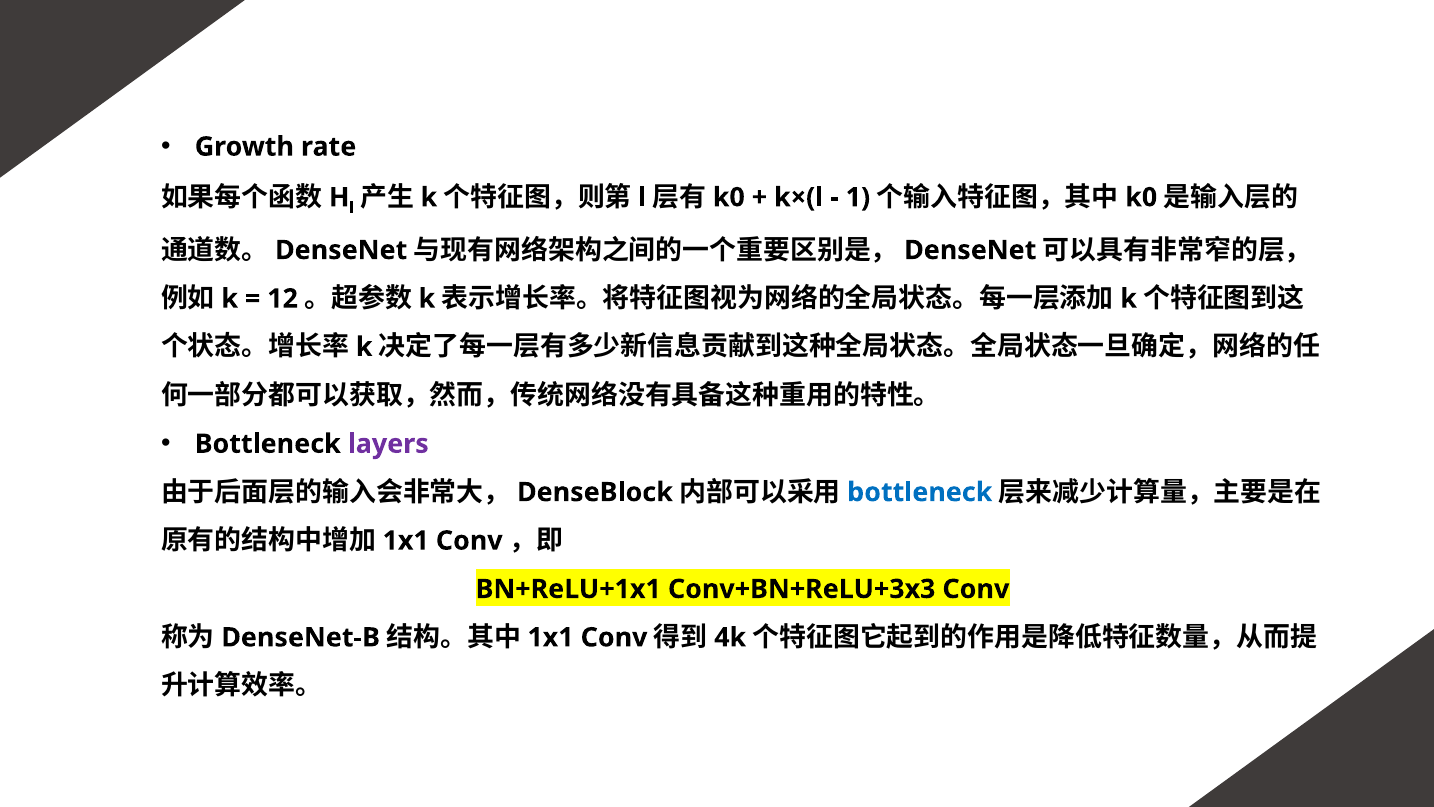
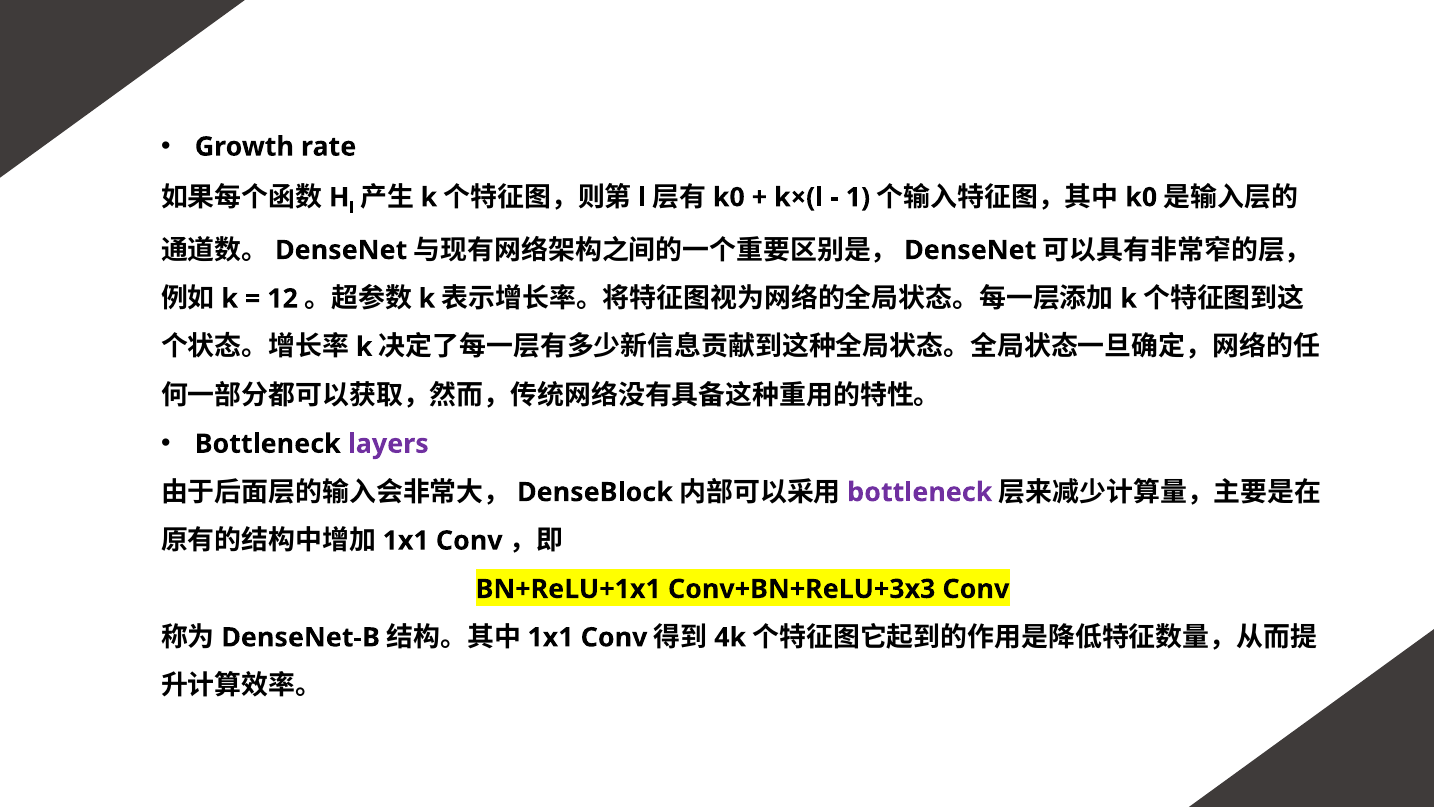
bottleneck at (920, 492) colour: blue -> purple
